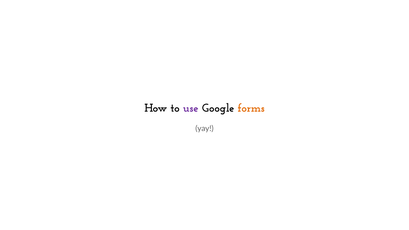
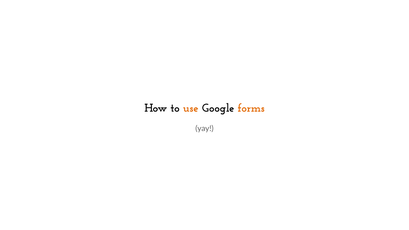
use colour: purple -> orange
